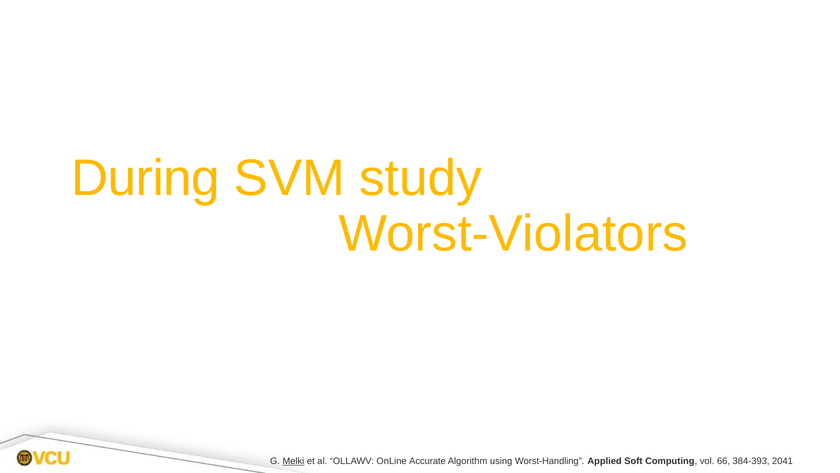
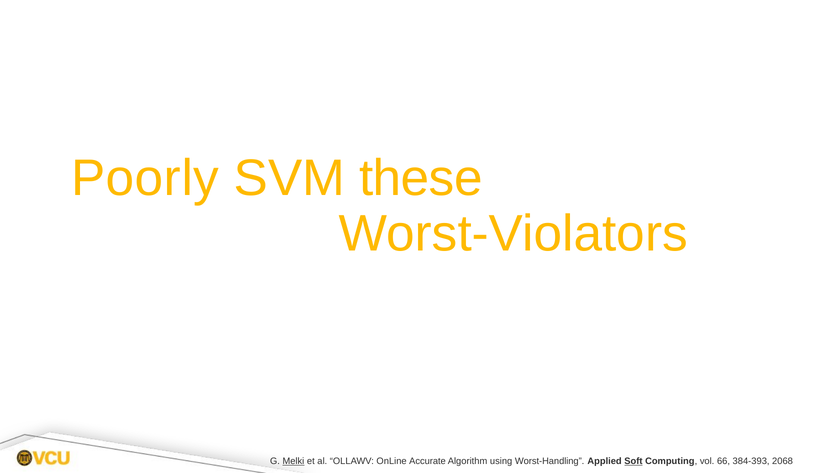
During: During -> Poorly
study: study -> these
Soft underline: none -> present
2041: 2041 -> 2068
